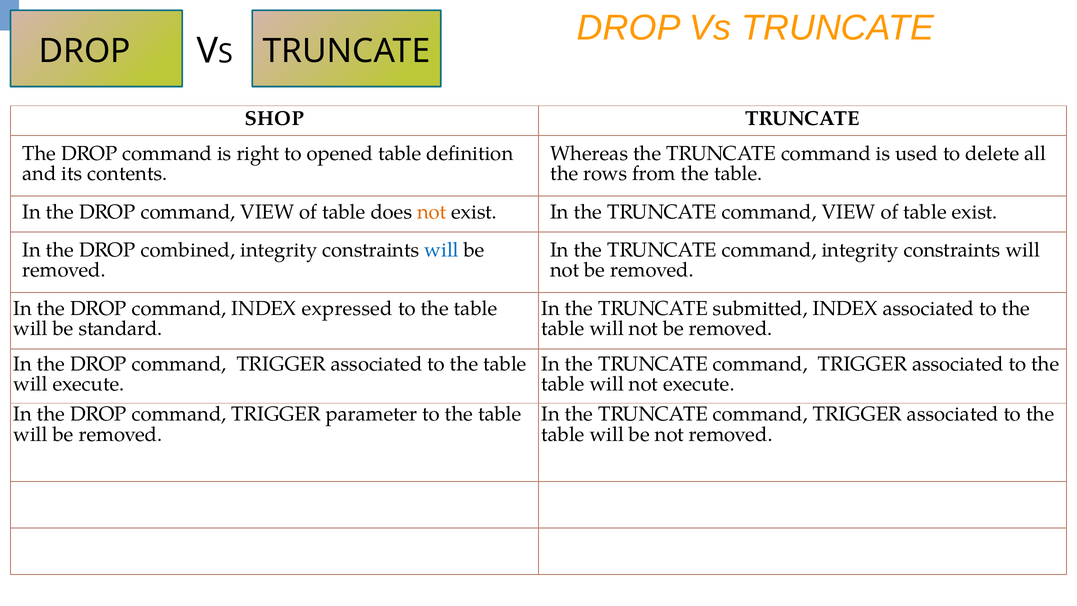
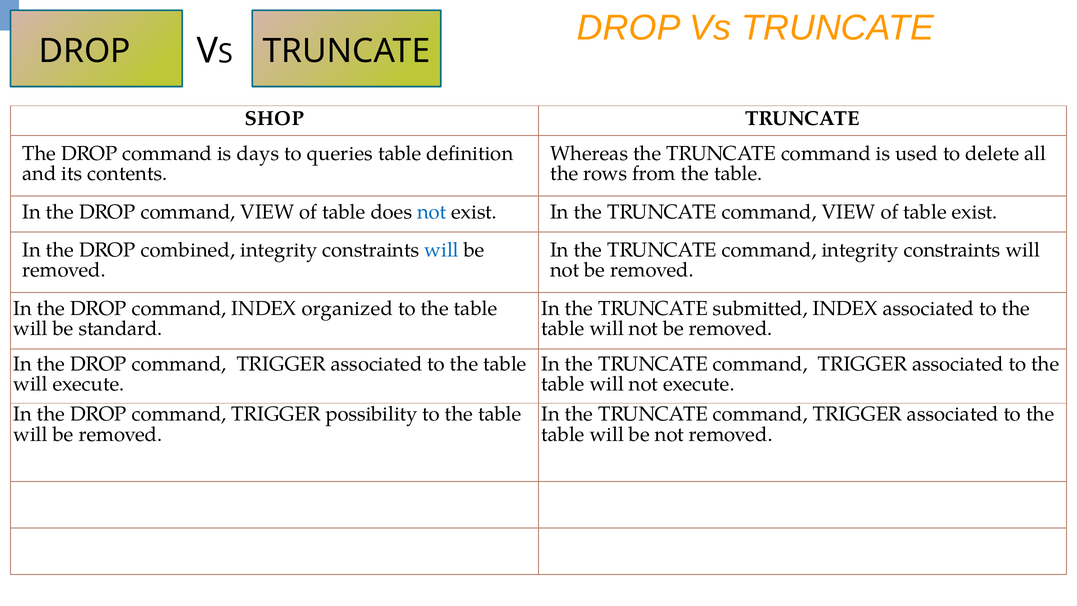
right: right -> days
opened: opened -> queries
not at (432, 212) colour: orange -> blue
expressed: expressed -> organized
parameter: parameter -> possibility
